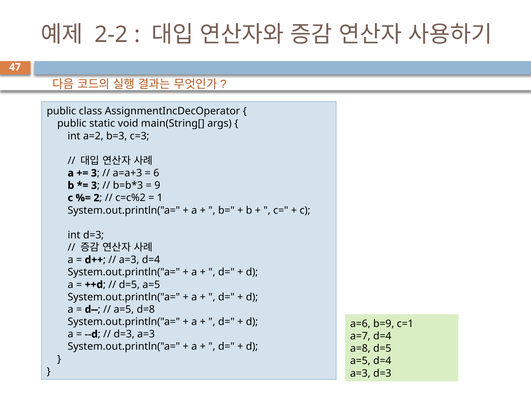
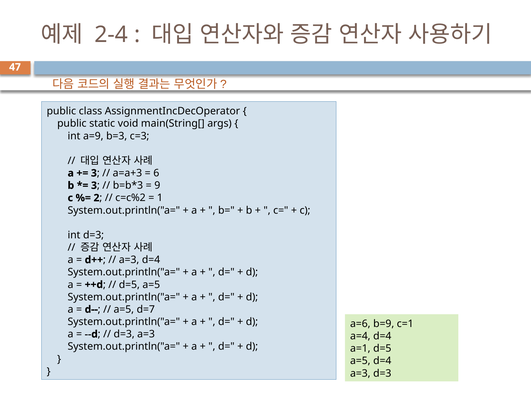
2-2: 2-2 -> 2-4
a=2: a=2 -> a=9
d=8: d=8 -> d=7
a=7: a=7 -> a=4
a=8: a=8 -> a=1
